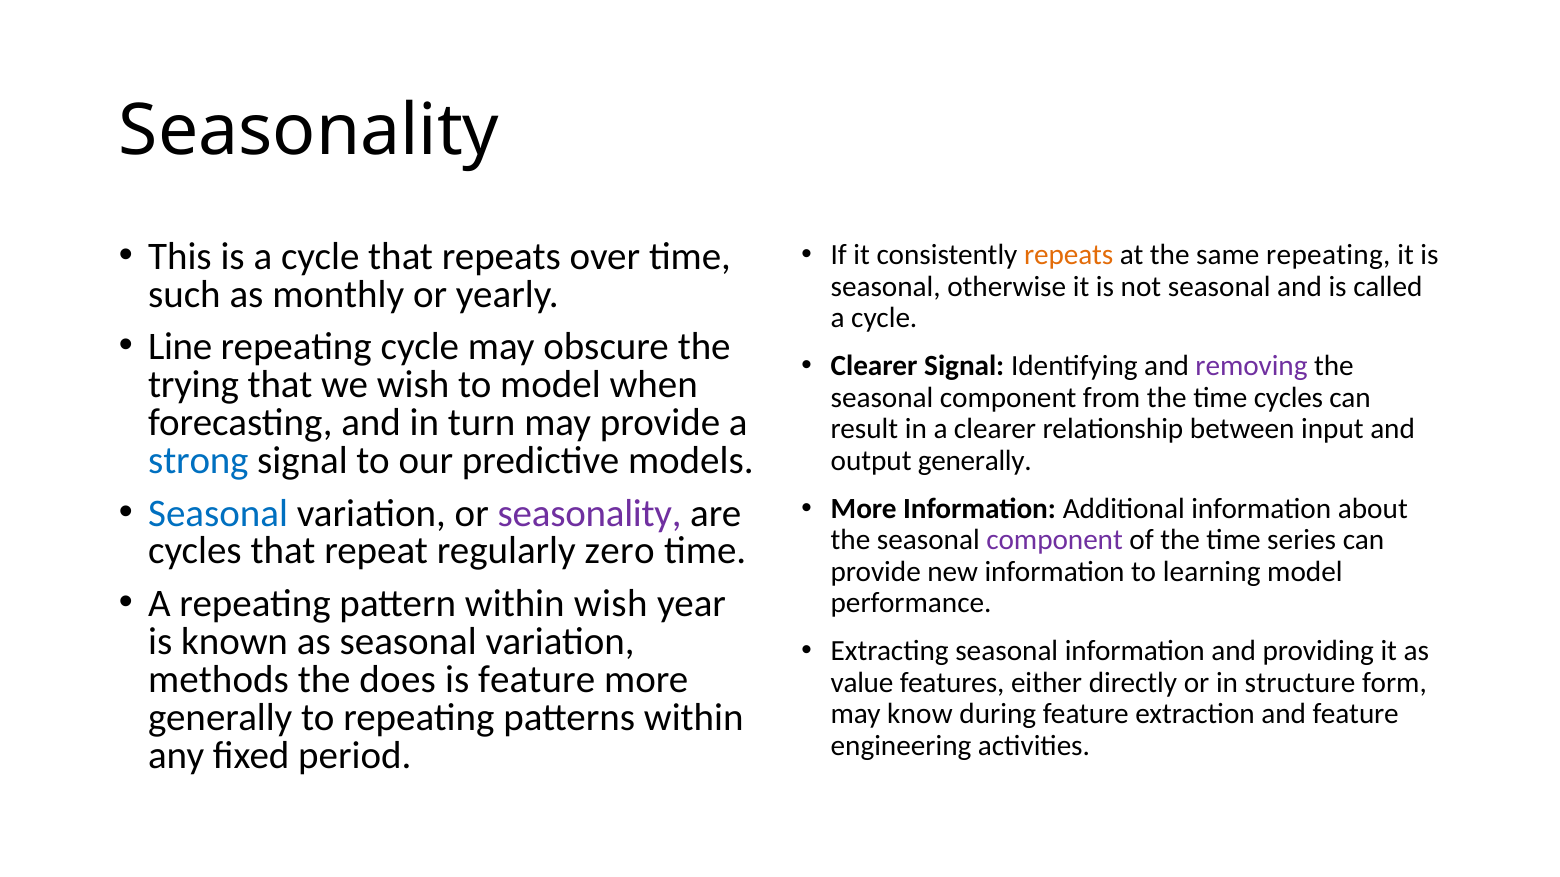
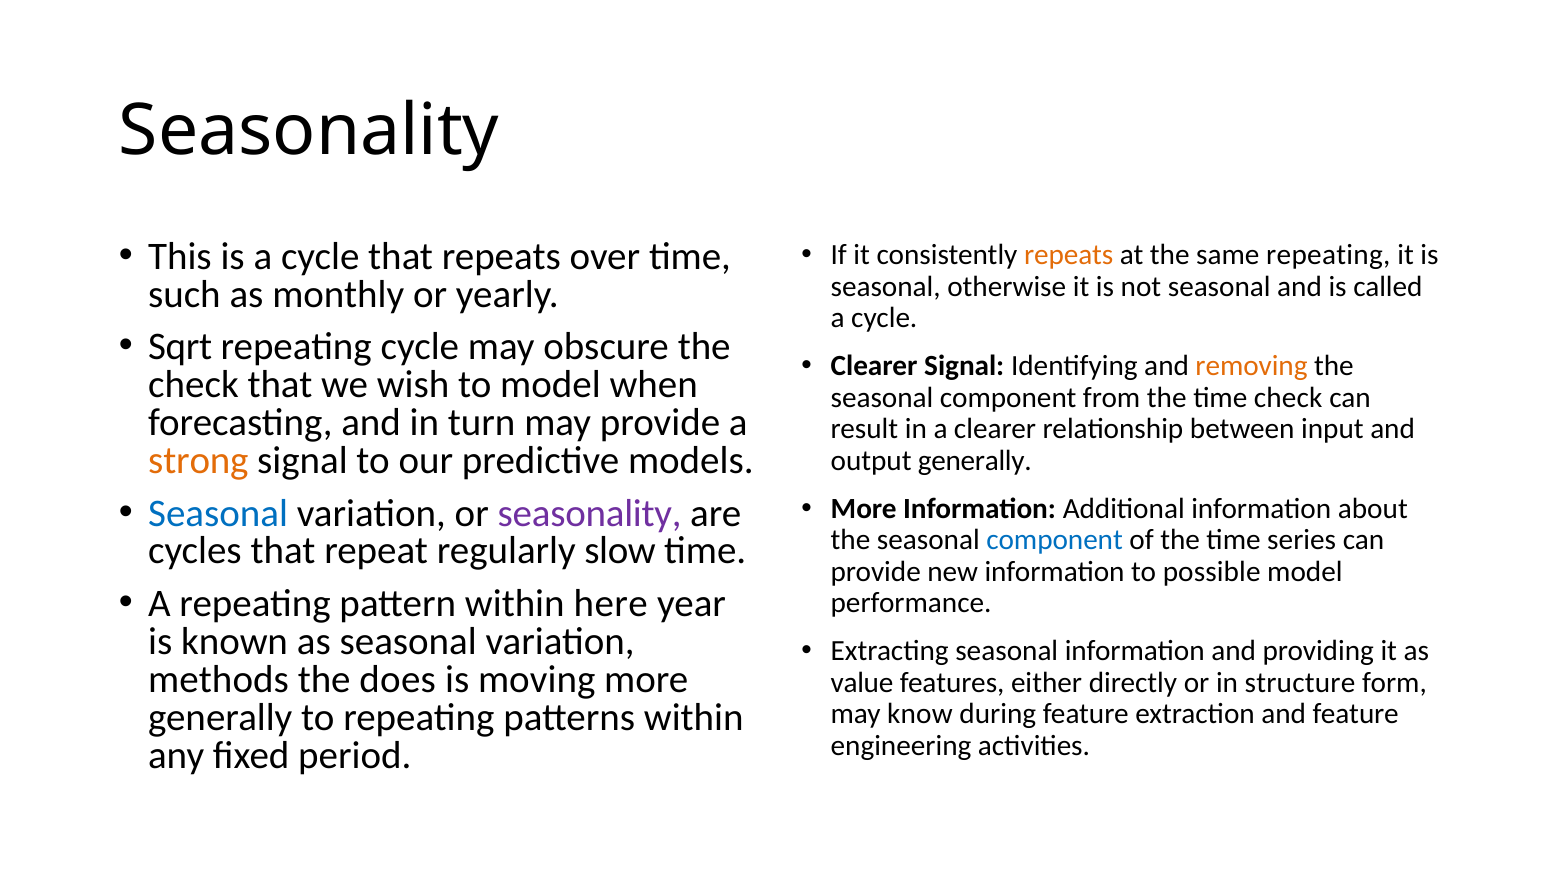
Line: Line -> Sqrt
removing colour: purple -> orange
trying at (194, 385): trying -> check
time cycles: cycles -> check
strong colour: blue -> orange
component at (1055, 540) colour: purple -> blue
zero: zero -> slow
learning: learning -> possible
within wish: wish -> here
is feature: feature -> moving
